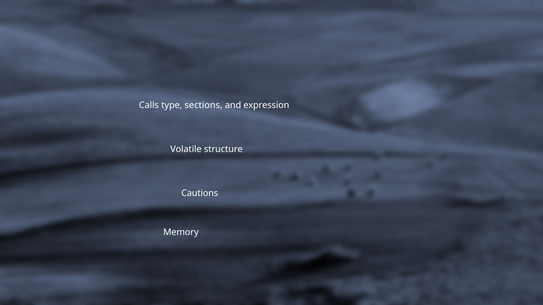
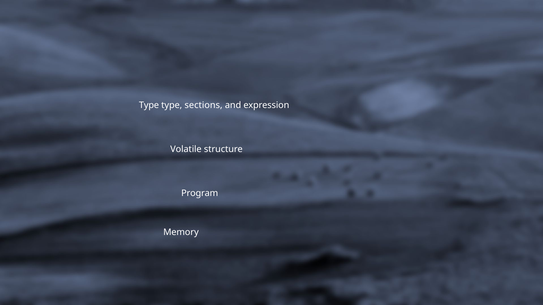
Calls at (149, 105): Calls -> Type
Cautions: Cautions -> Program
